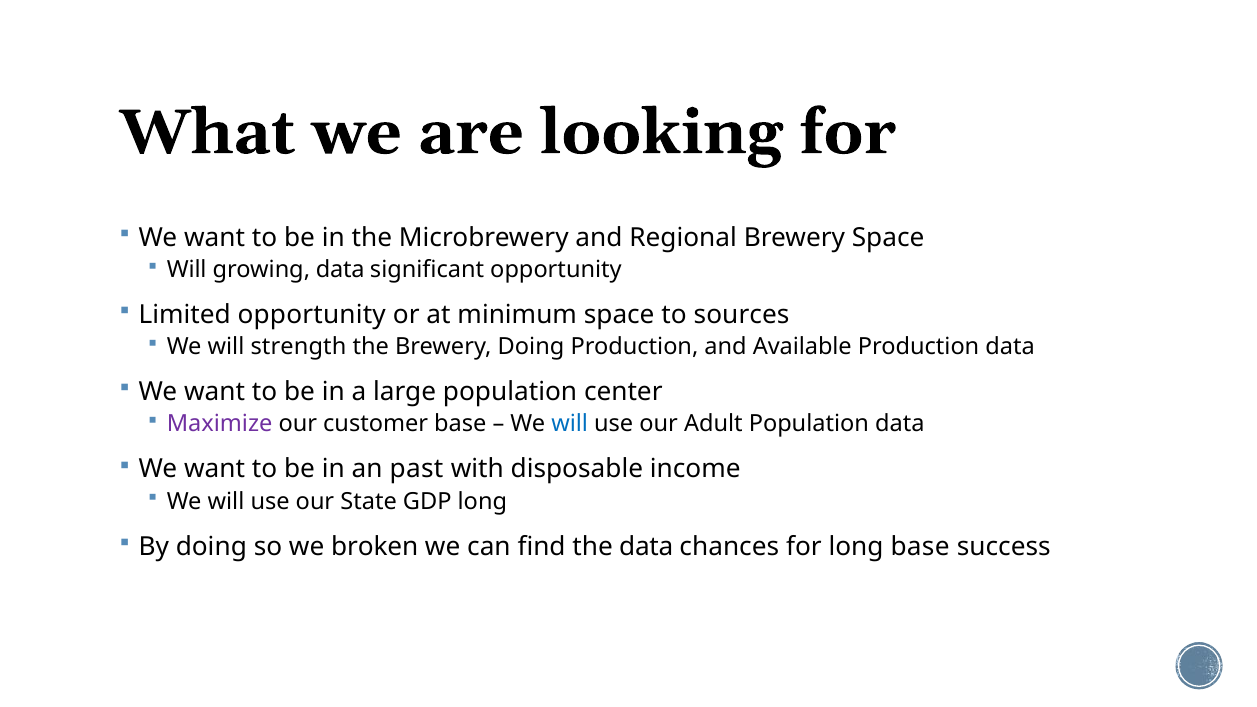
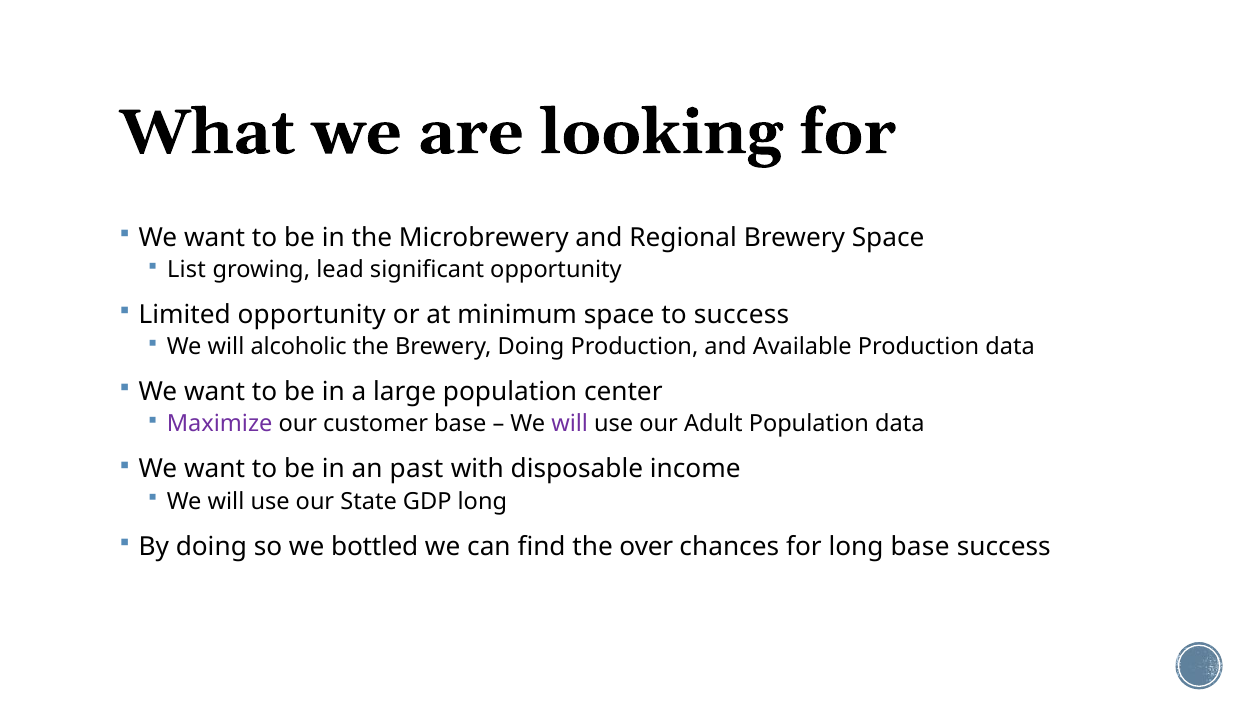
Will at (187, 270): Will -> List
growing data: data -> lead
to sources: sources -> success
strength: strength -> alcoholic
will at (570, 424) colour: blue -> purple
broken: broken -> bottled
the data: data -> over
